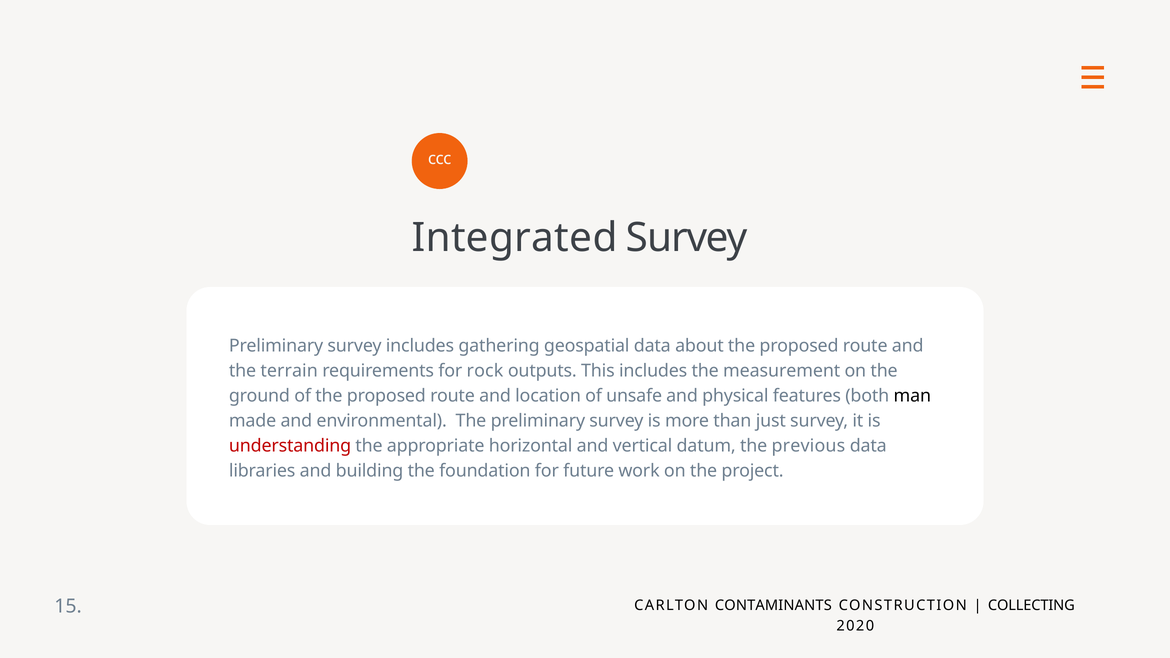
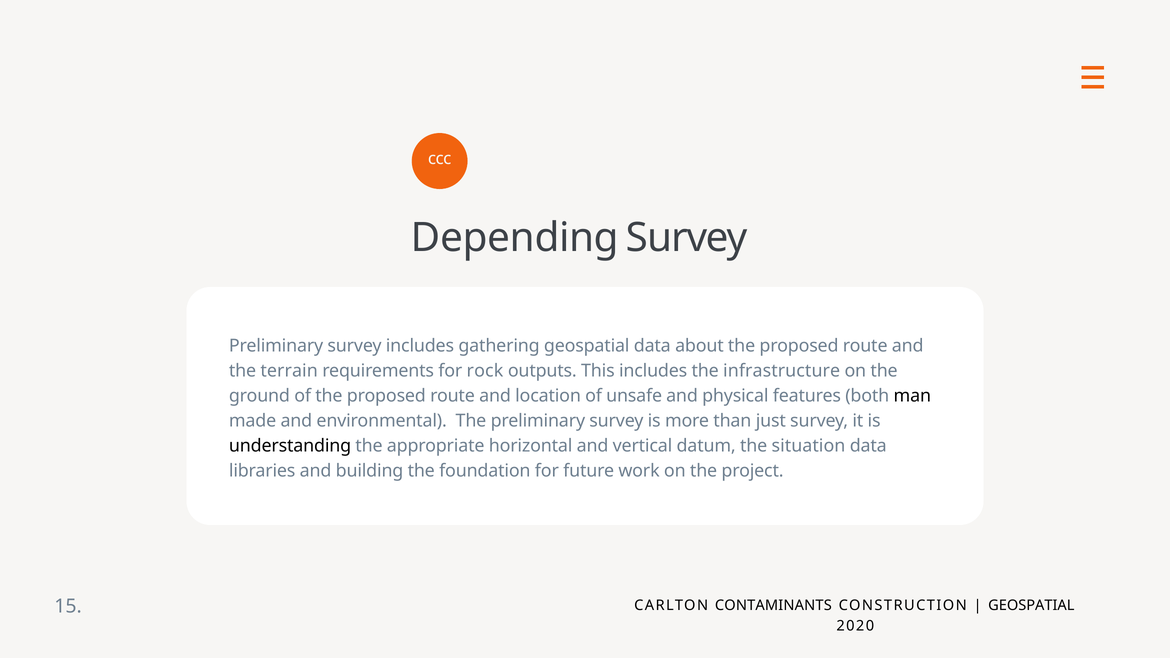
Integrated: Integrated -> Depending
measurement: measurement -> infrastructure
understanding colour: red -> black
previous: previous -> situation
COLLECTING at (1031, 605): COLLECTING -> GEOSPATIAL
